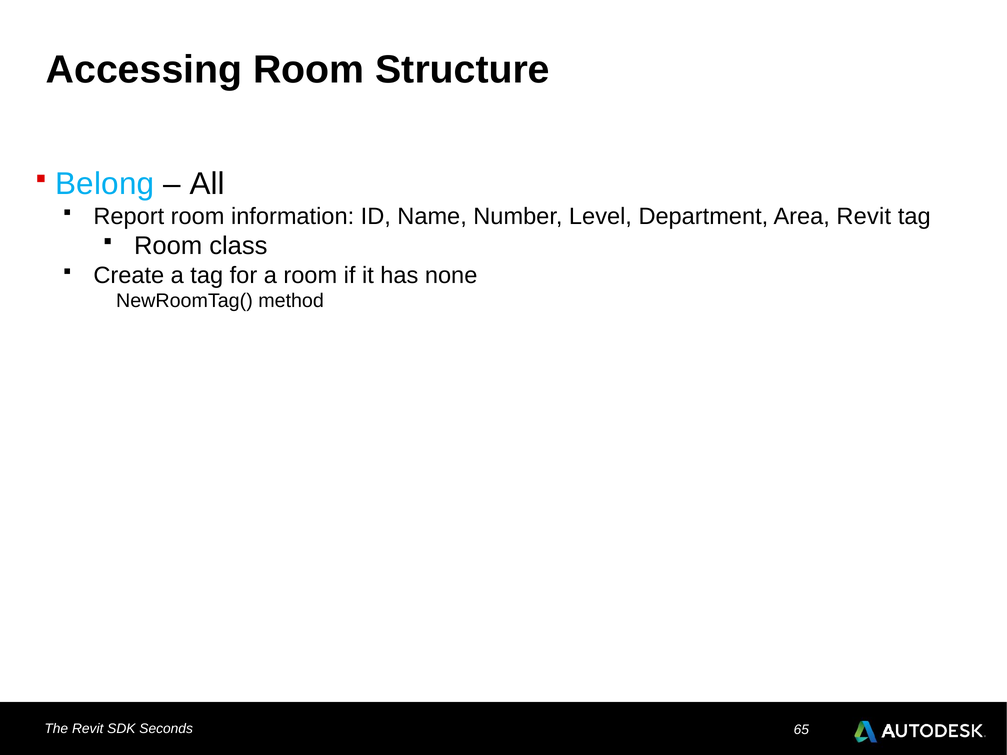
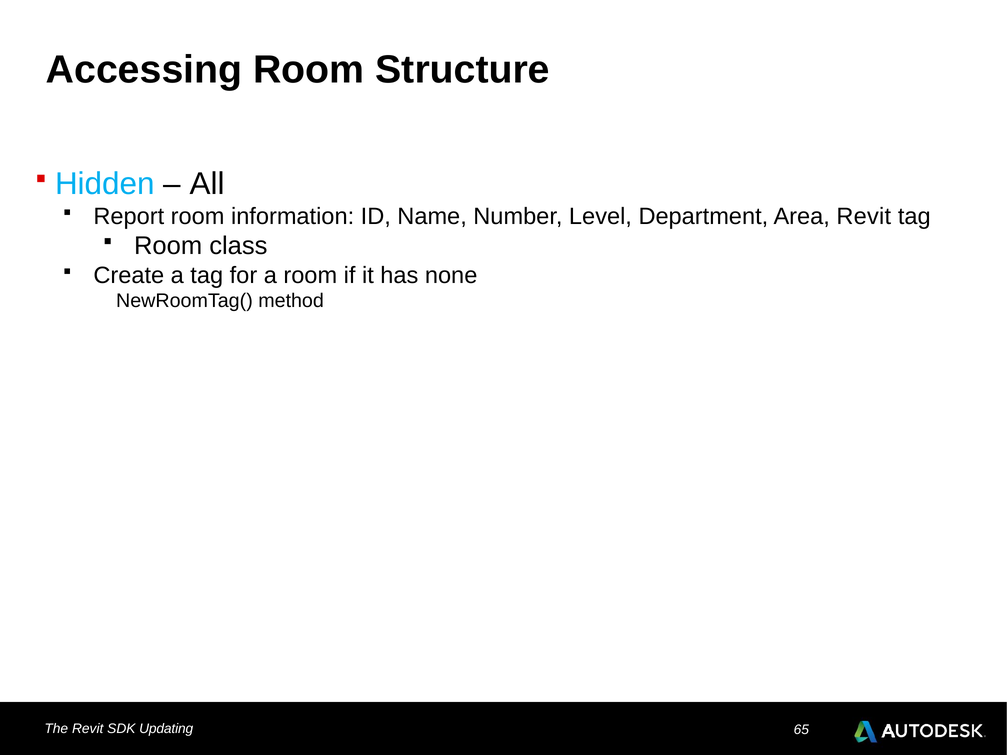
Belong: Belong -> Hidden
Seconds: Seconds -> Updating
